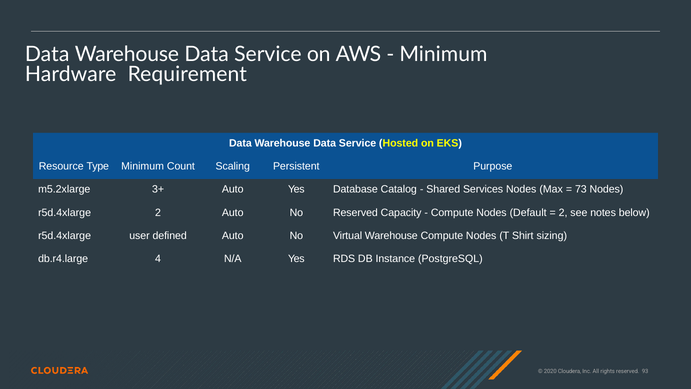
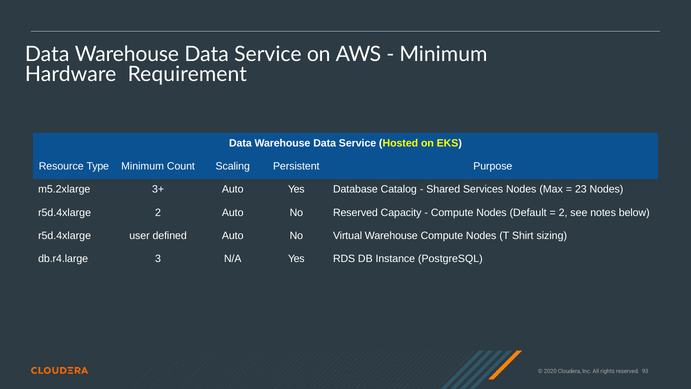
73: 73 -> 23
4: 4 -> 3
